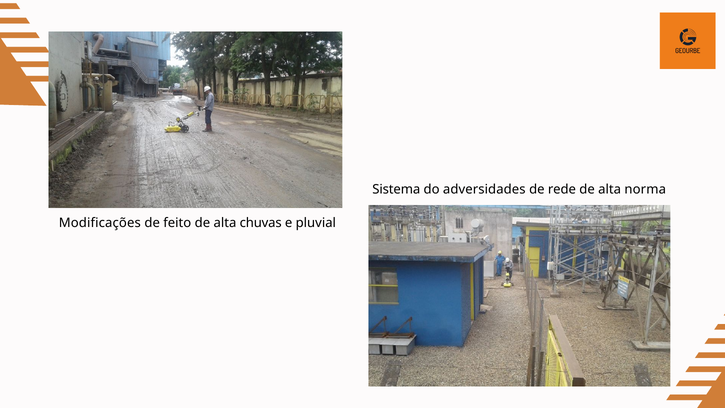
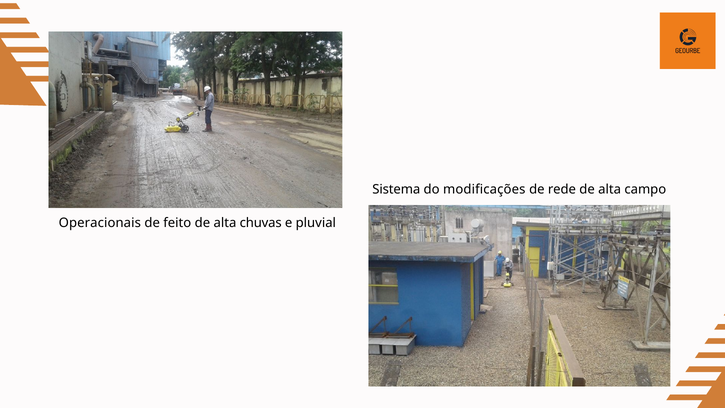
adversidades: adversidades -> modificações
norma: norma -> campo
Modificações: Modificações -> Operacionais
